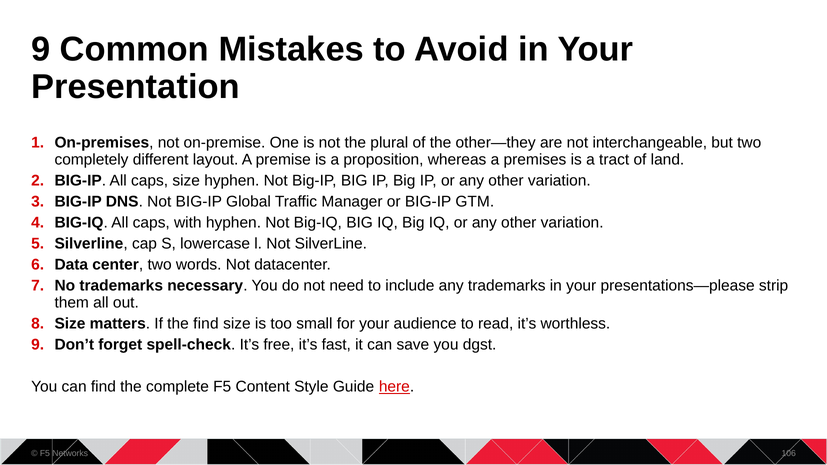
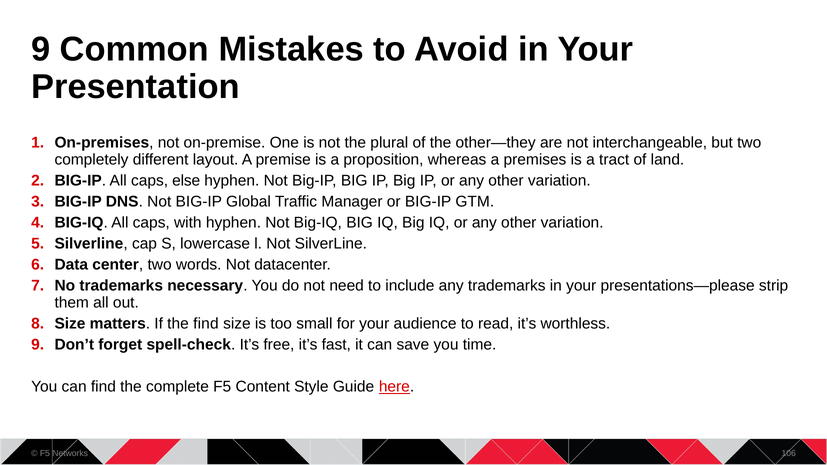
caps size: size -> else
dgst: dgst -> time
